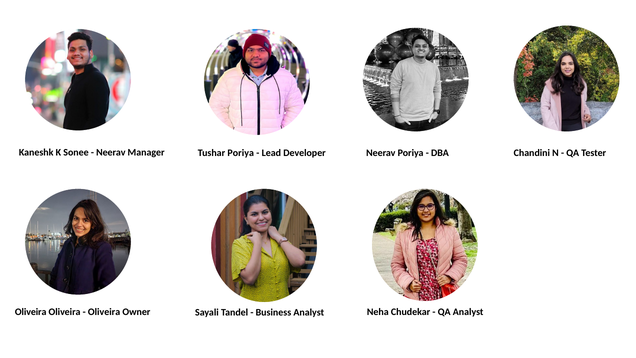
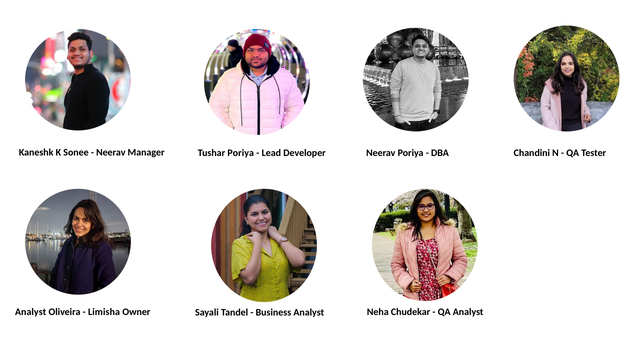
Oliveira at (31, 312): Oliveira -> Analyst
Oliveira at (104, 312): Oliveira -> Limisha
